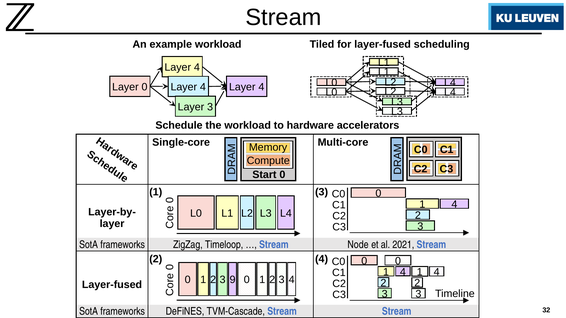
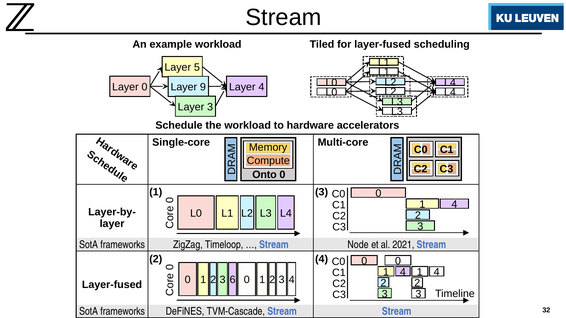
4 at (197, 67): 4 -> 5
0 Layer 4: 4 -> 9
Start: Start -> Onto
9: 9 -> 6
